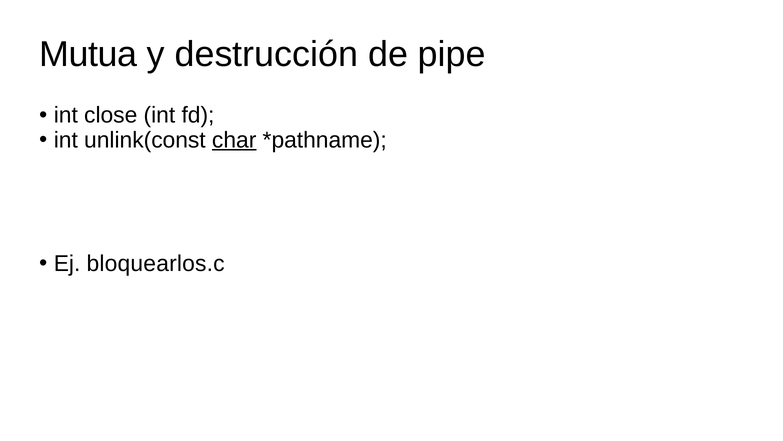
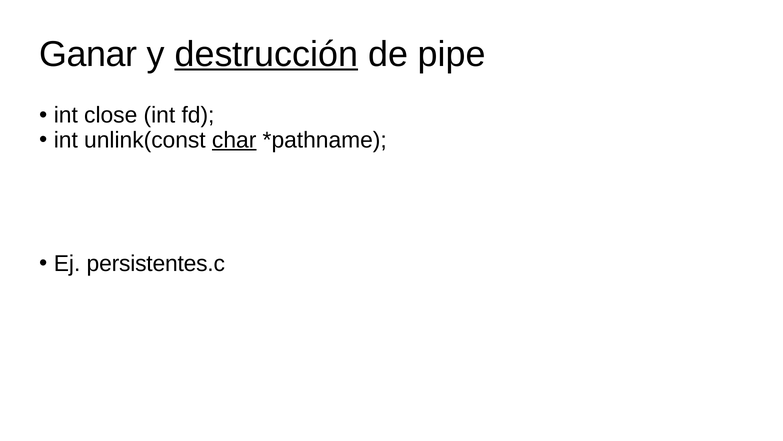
Mutua: Mutua -> Ganar
destrucción underline: none -> present
bloquearlos.c: bloquearlos.c -> persistentes.c
